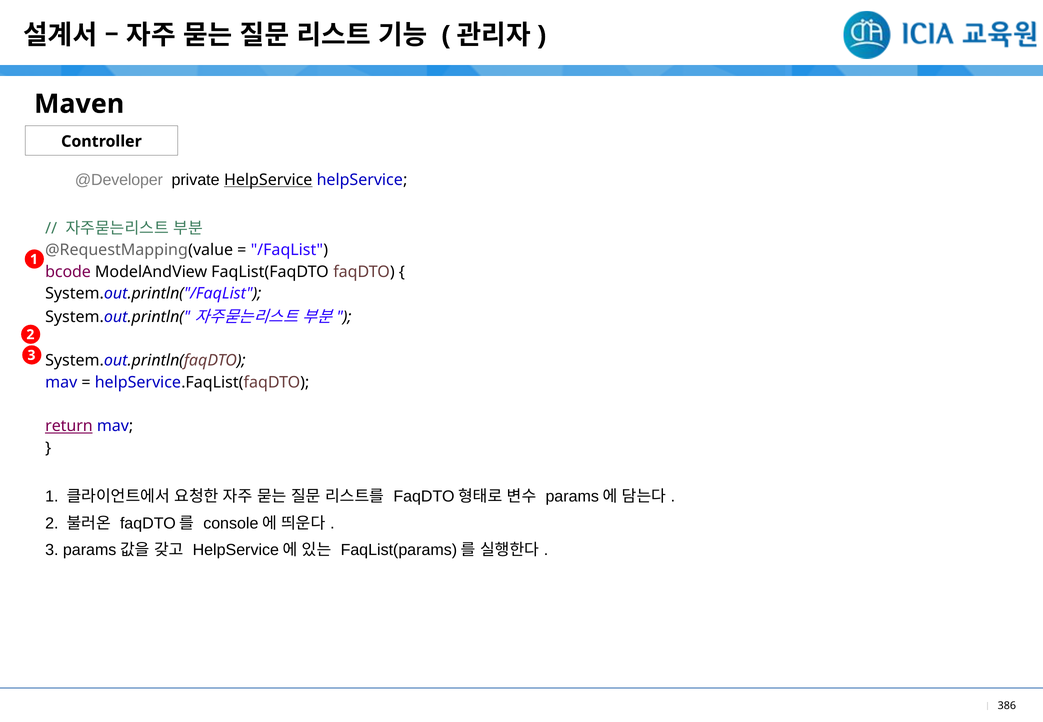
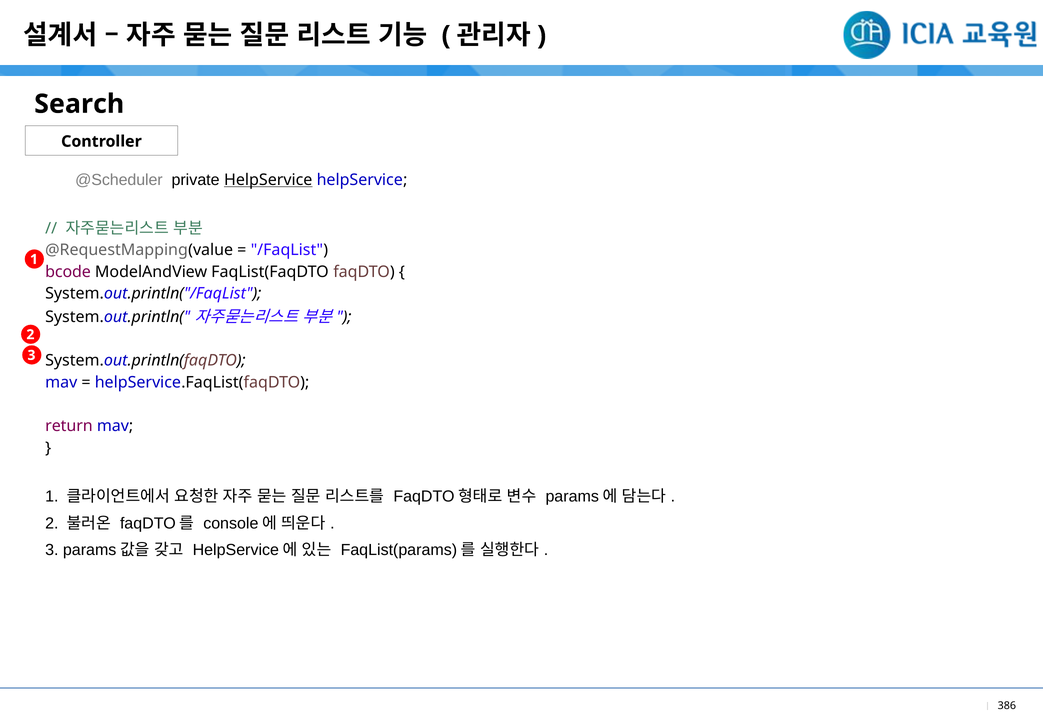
Maven: Maven -> Search
@Developer: @Developer -> @Scheduler
return underline: present -> none
